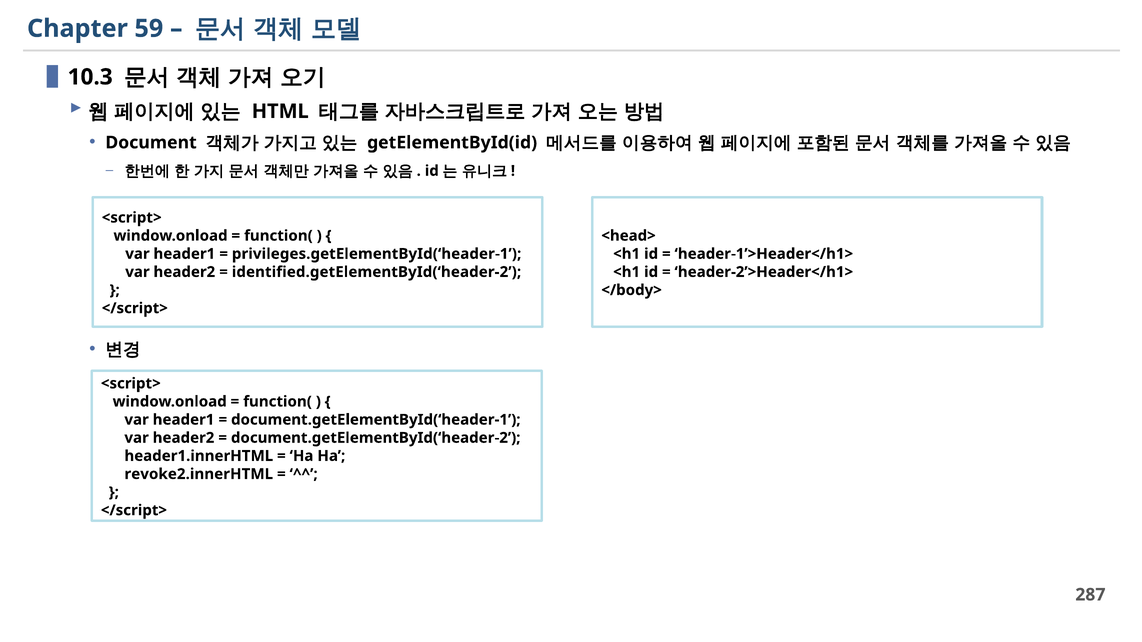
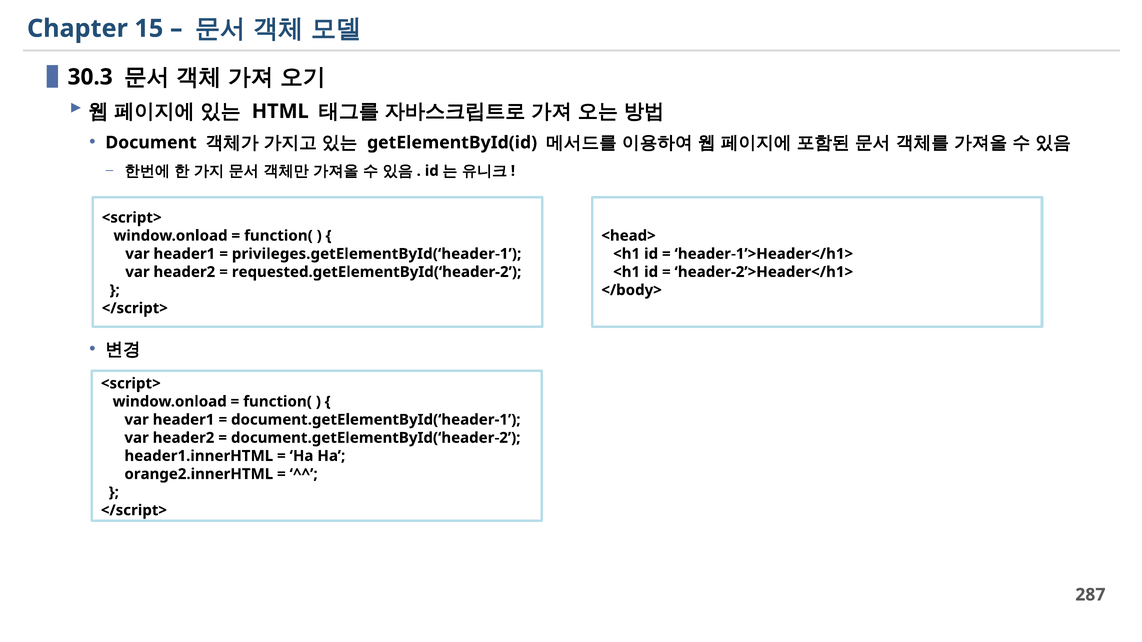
59: 59 -> 15
10.3: 10.3 -> 30.3
identified.getElementById(‘header-2: identified.getElementById(‘header-2 -> requested.getElementById(‘header-2
revoke2.innerHTML: revoke2.innerHTML -> orange2.innerHTML
